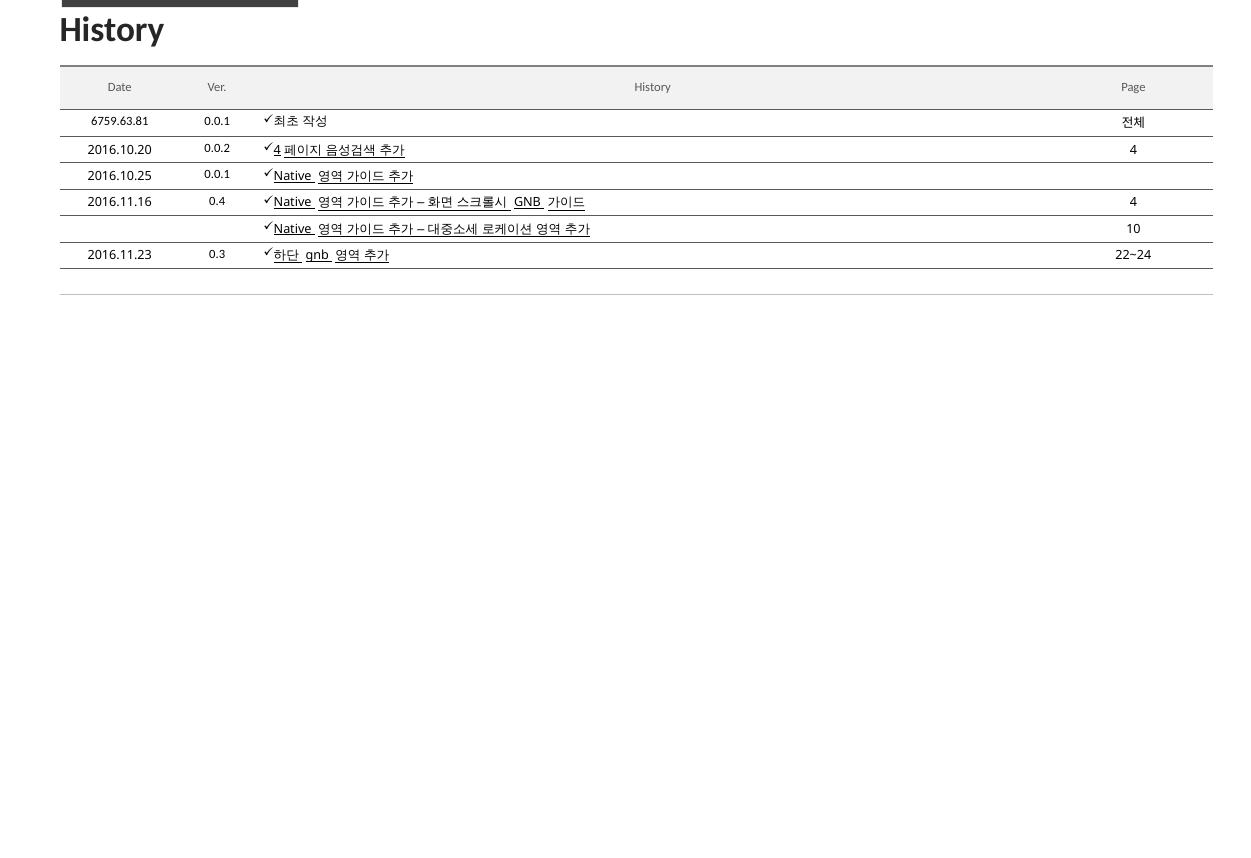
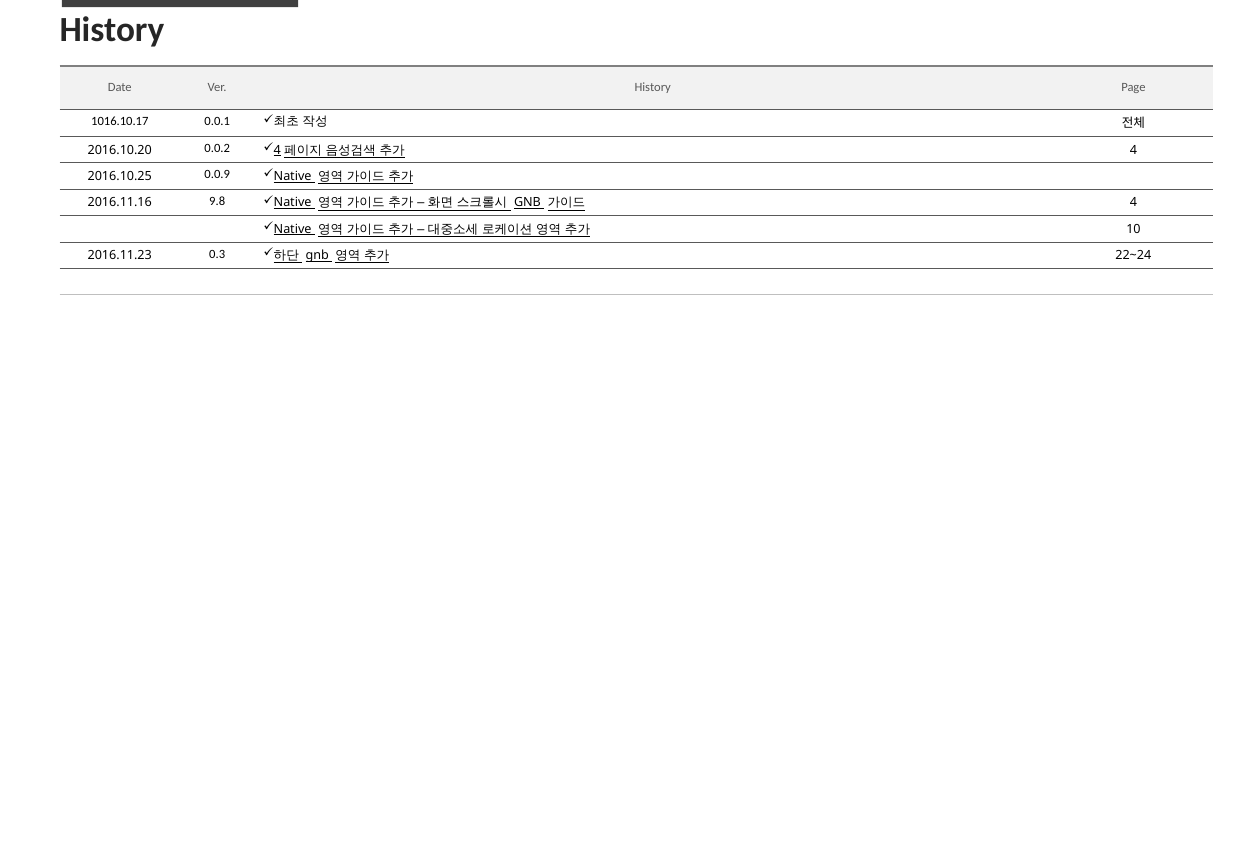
6759.63.81: 6759.63.81 -> 1016.10.17
2016.10.25 0.0.1: 0.0.1 -> 0.0.9
0.4: 0.4 -> 9.8
